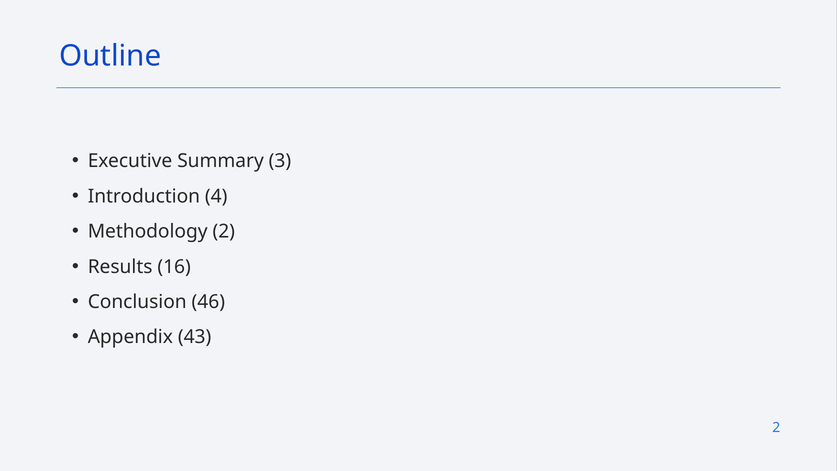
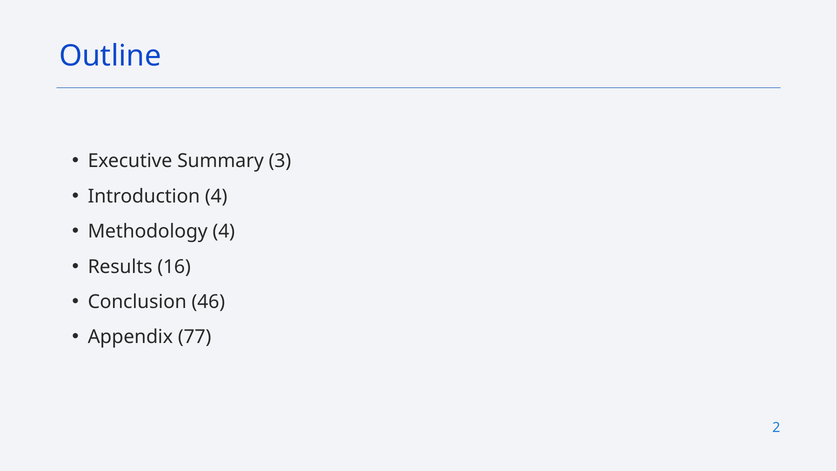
Methodology 2: 2 -> 4
43: 43 -> 77
